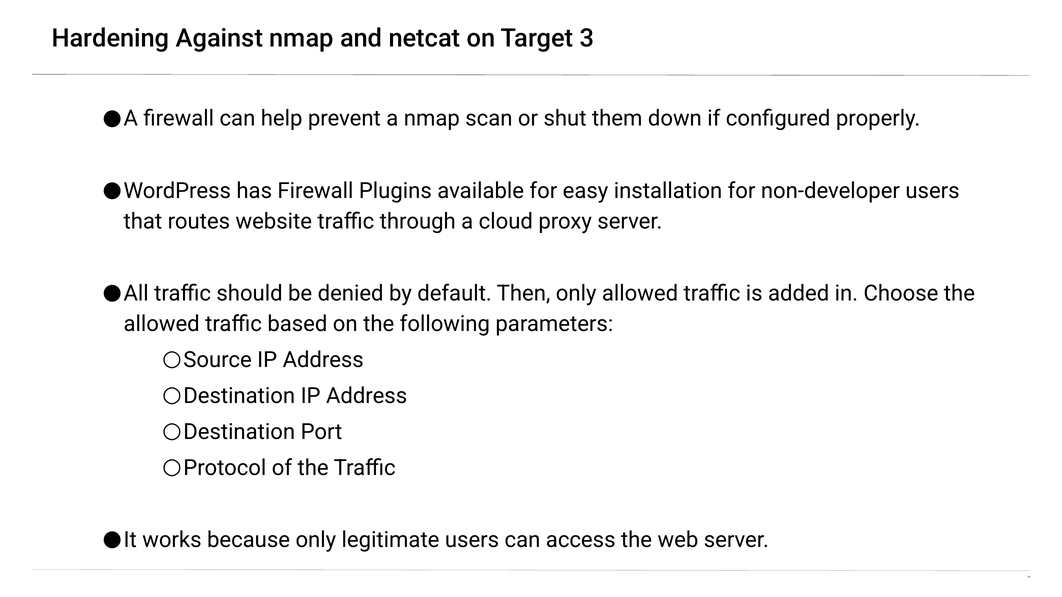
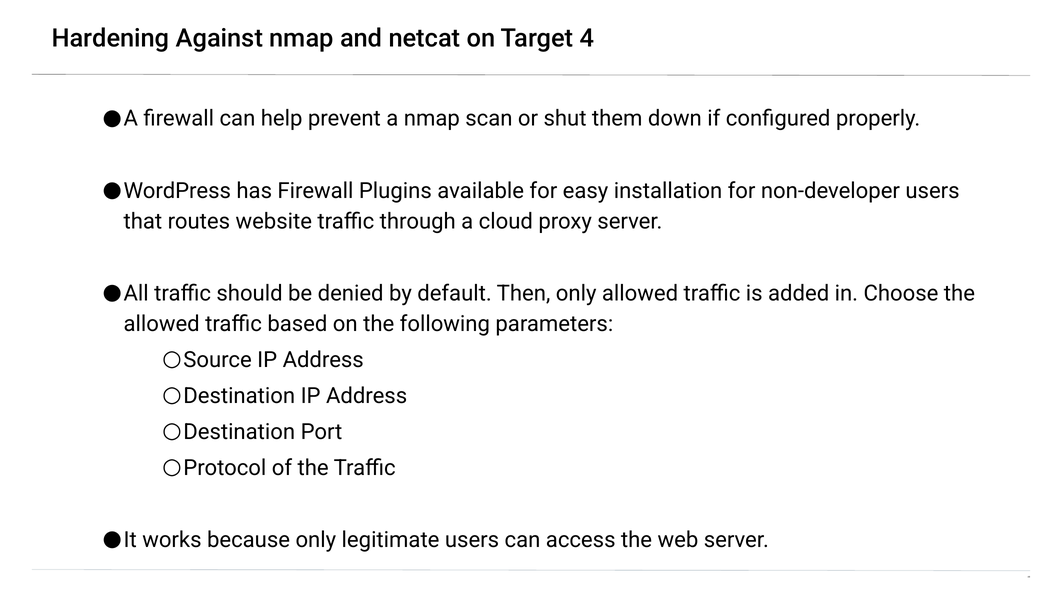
3: 3 -> 4
